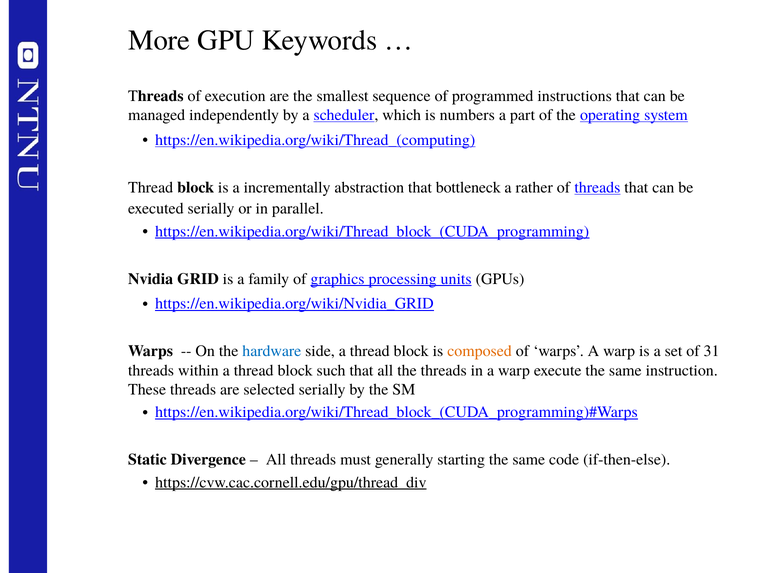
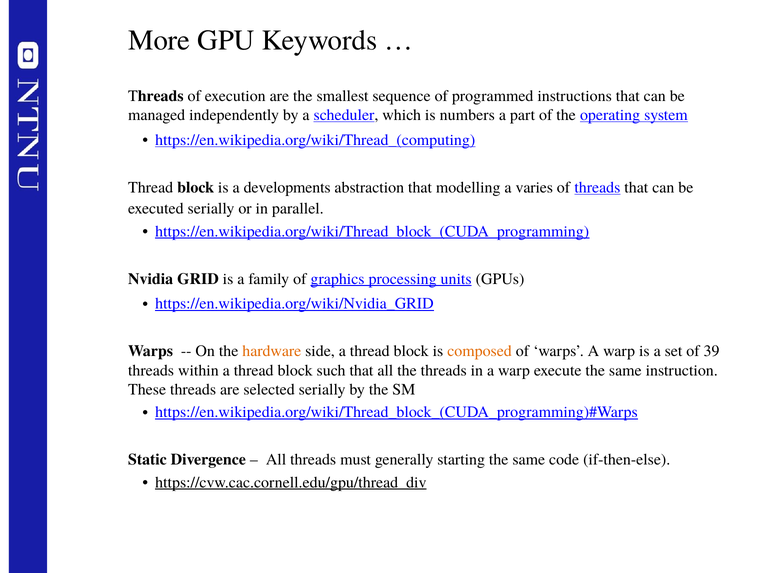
incrementally: incrementally -> developments
bottleneck: bottleneck -> modelling
rather: rather -> varies
hardware colour: blue -> orange
31: 31 -> 39
